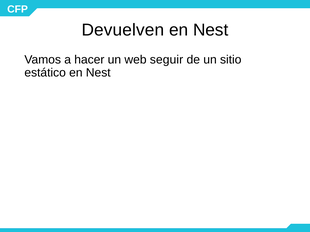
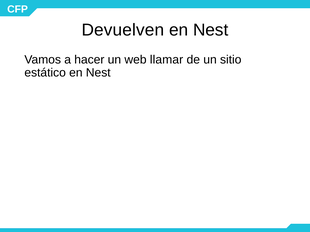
seguir: seguir -> llamar
